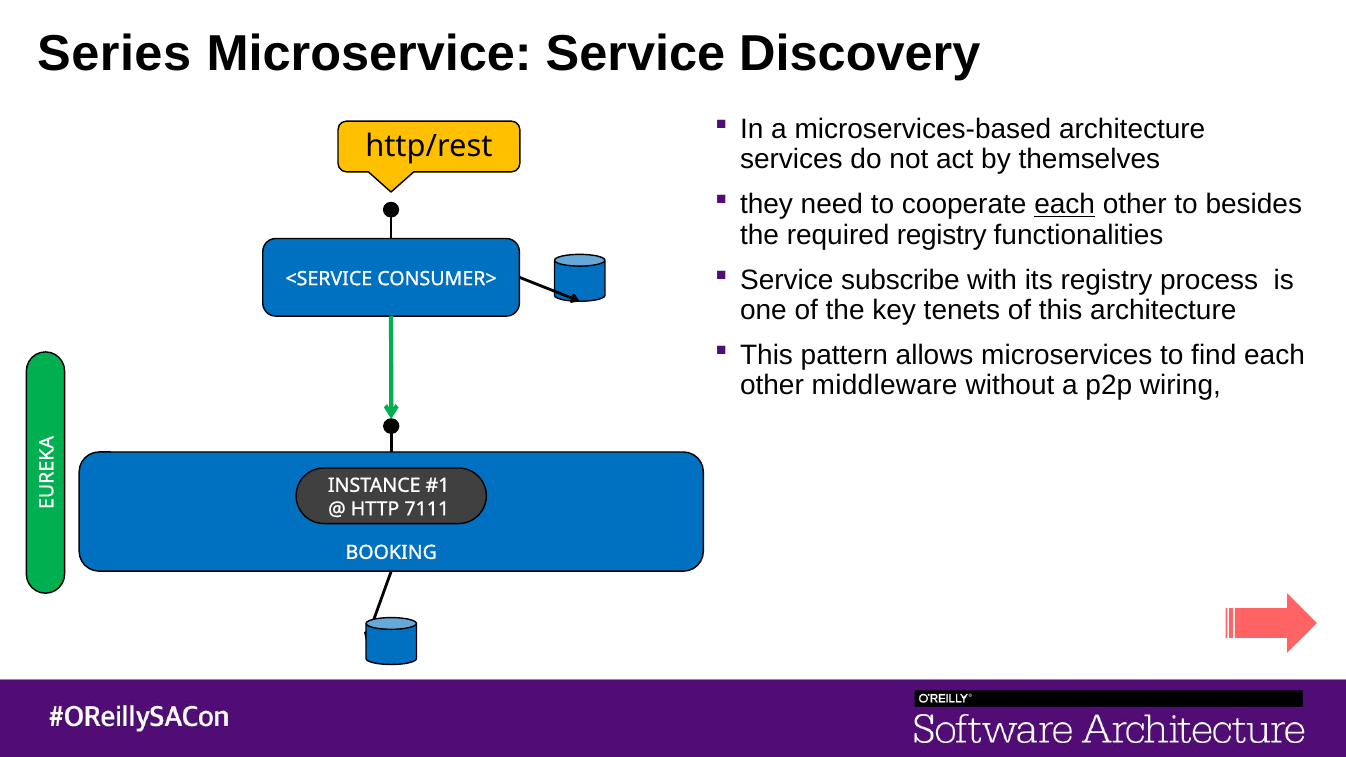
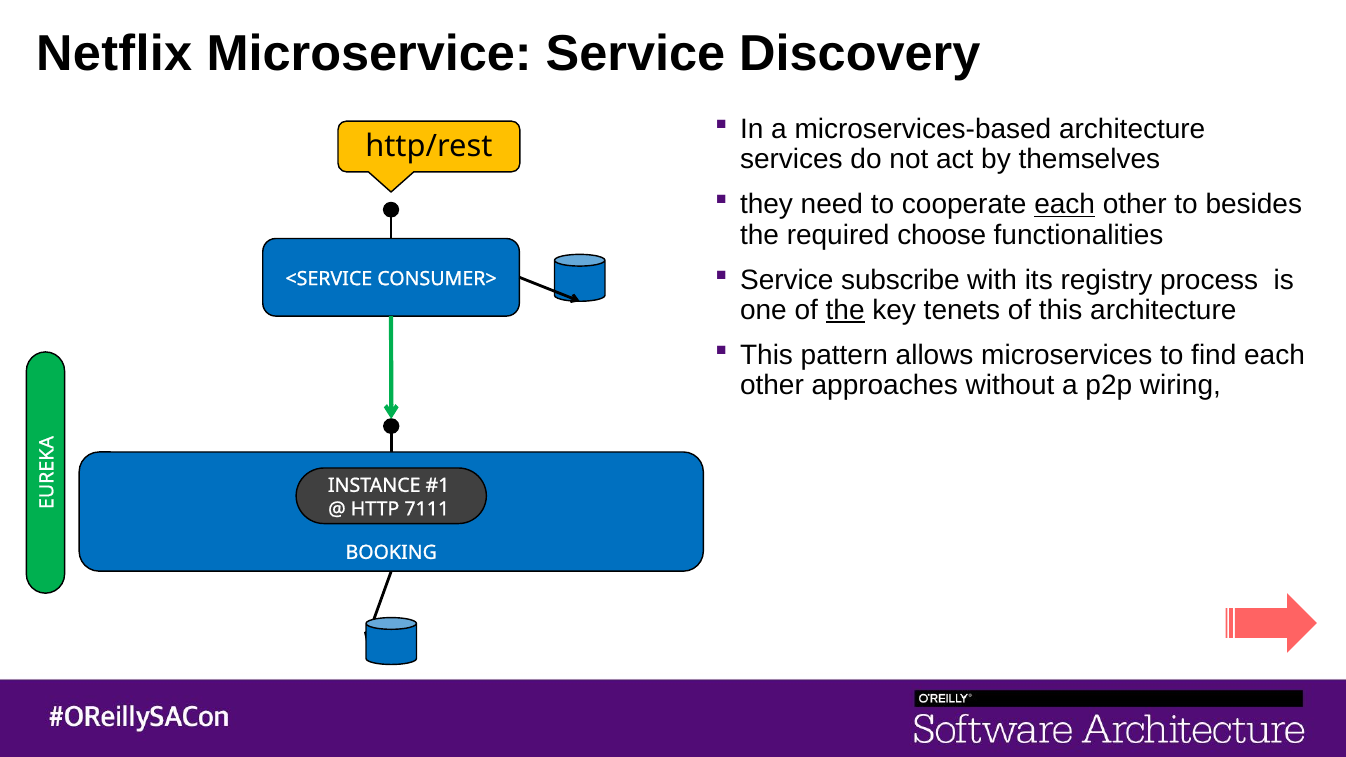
Series: Series -> Netflix
required registry: registry -> choose
the at (845, 310) underline: none -> present
middleware: middleware -> approaches
